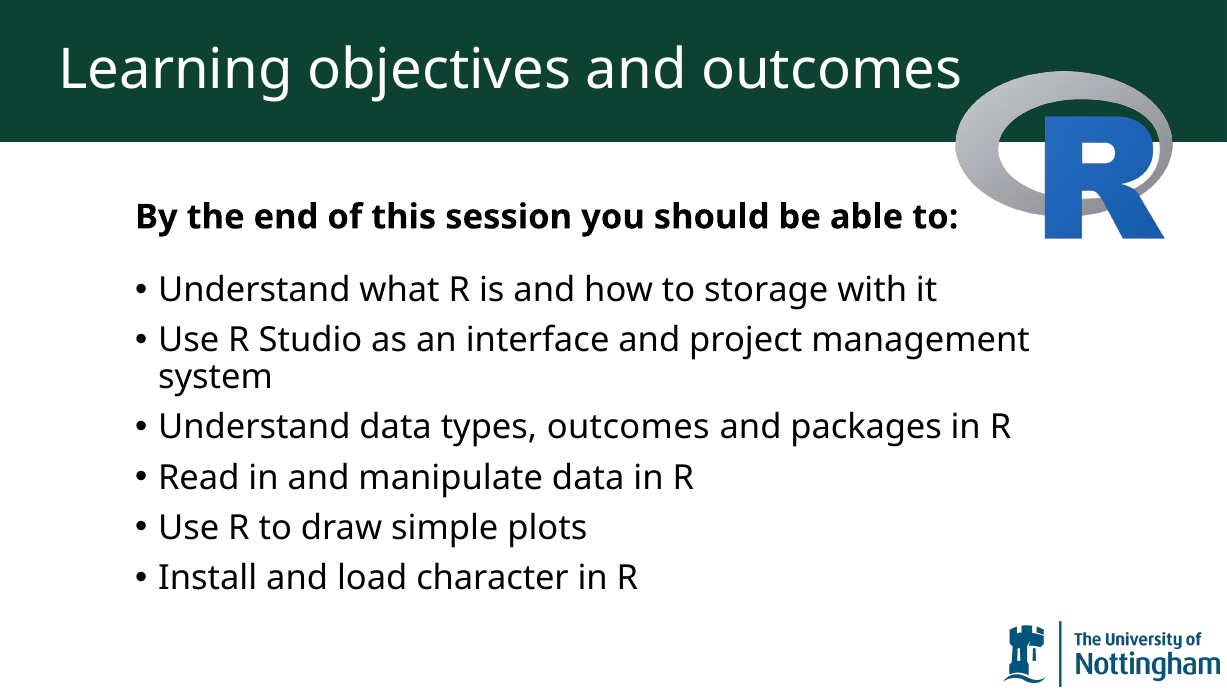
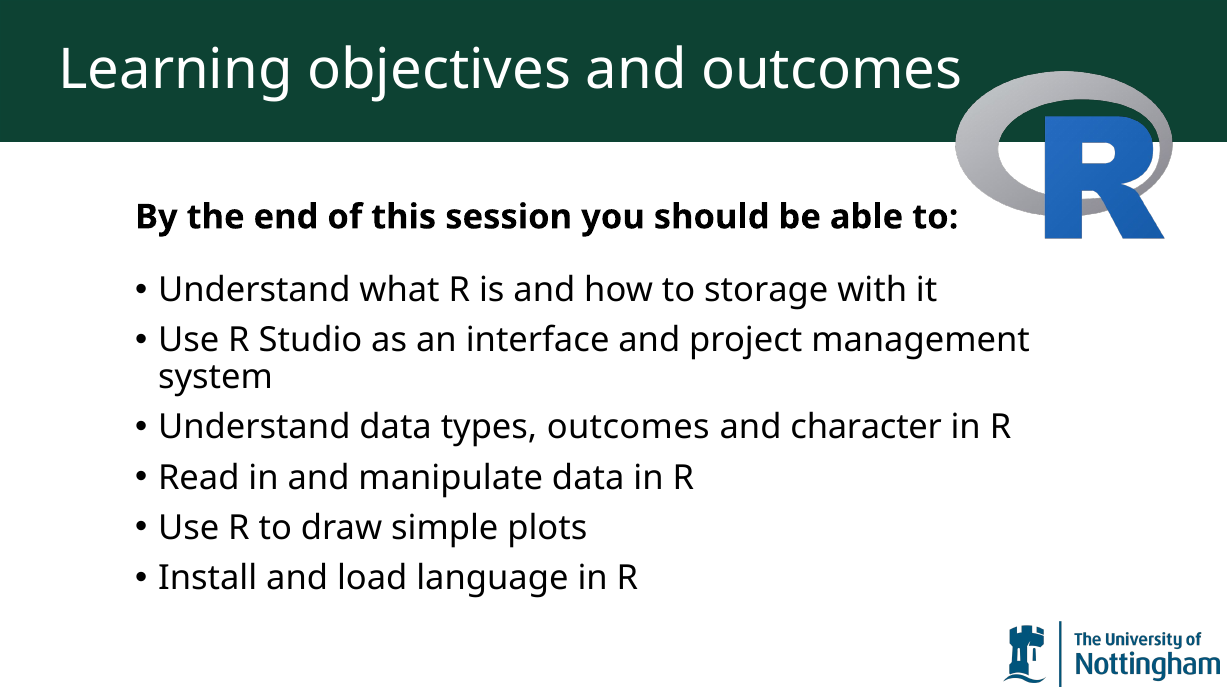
packages: packages -> character
character: character -> language
